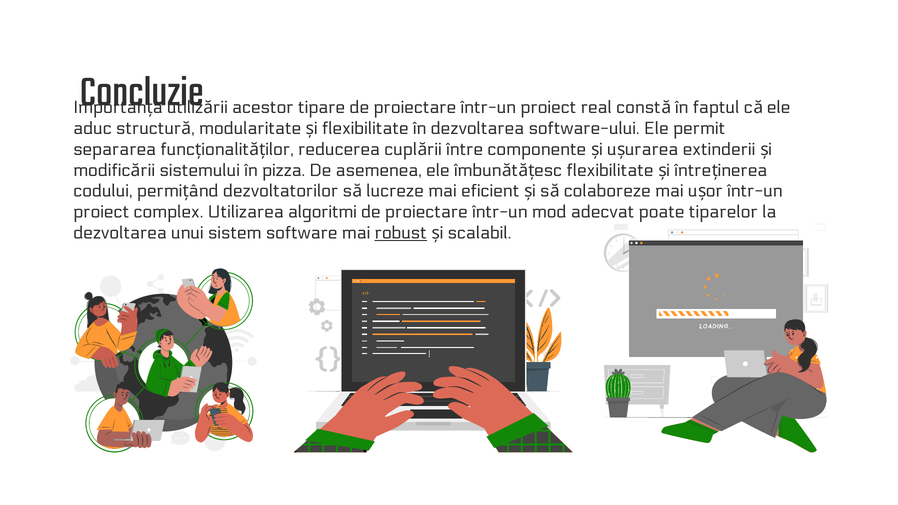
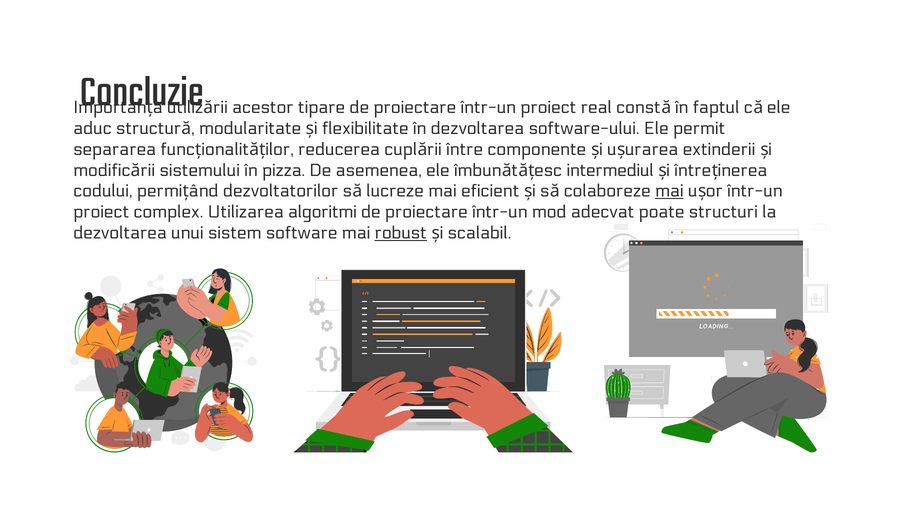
flexibilitate at (610, 170): flexibilitate -> intermediul
mai at (669, 191) underline: none -> present
tiparelor: tiparelor -> structuri
